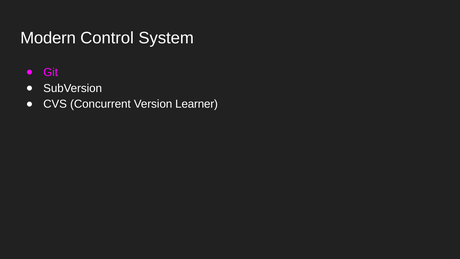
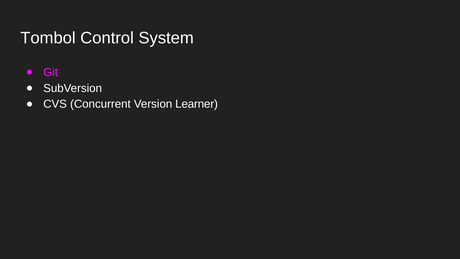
Modern: Modern -> Tombol
